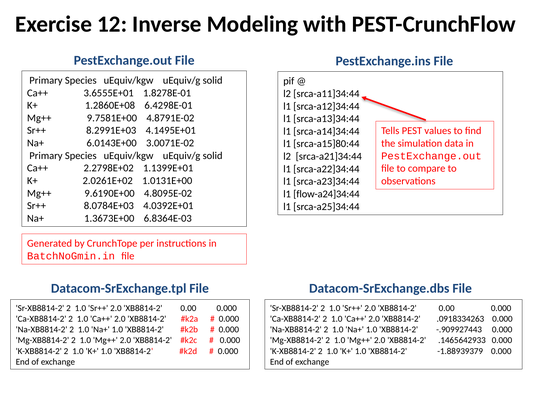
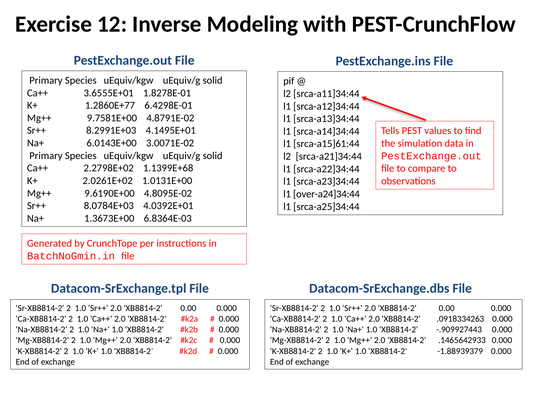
1.2860E+08: 1.2860E+08 -> 1.2860E+77
srca-a15]80:44: srca-a15]80:44 -> srca-a15]61:44
1.1399E+01: 1.1399E+01 -> 1.1399E+68
flow-a24]34:44: flow-a24]34:44 -> over-a24]34:44
